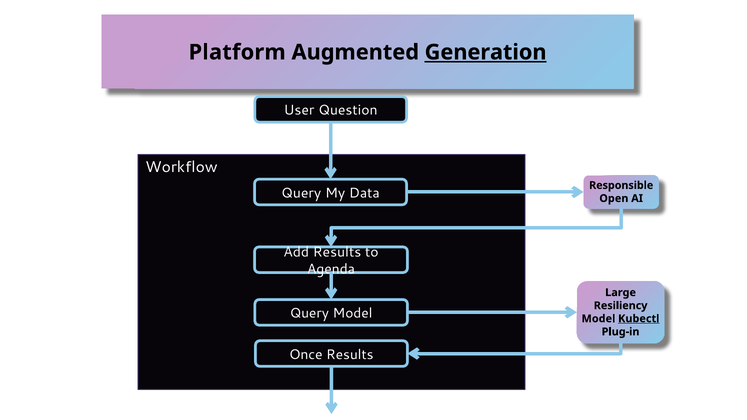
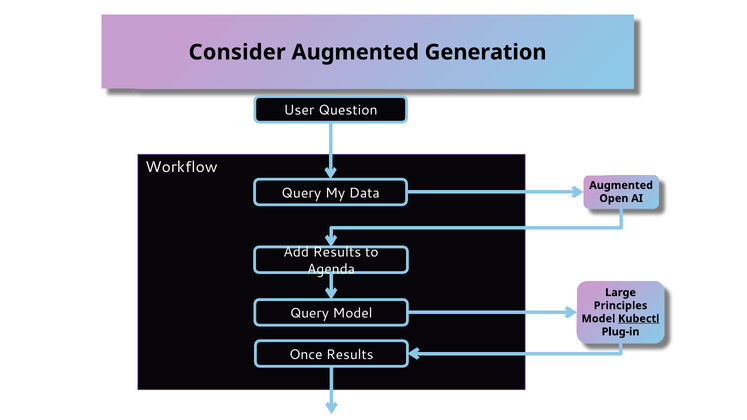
Platform: Platform -> Consider
Generation underline: present -> none
Data Responsible: Responsible -> Augmented
Resiliency: Resiliency -> Principles
